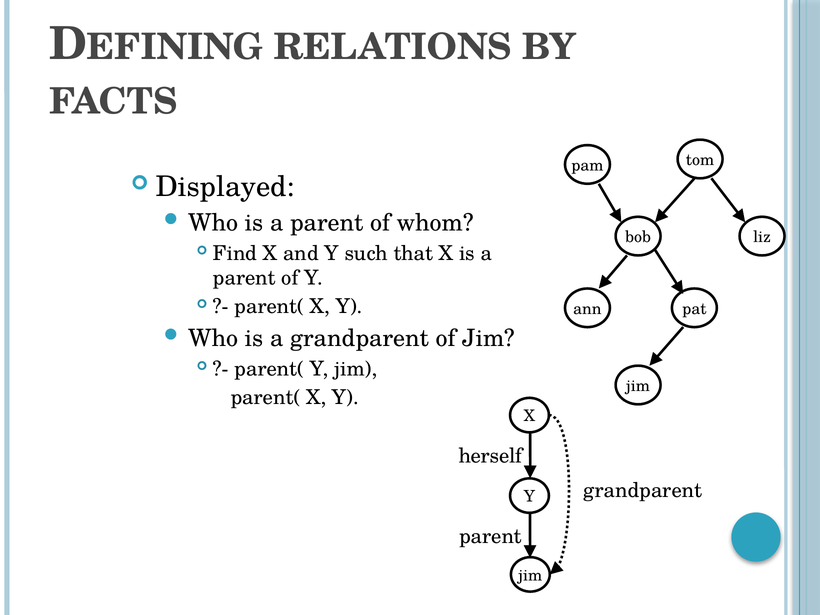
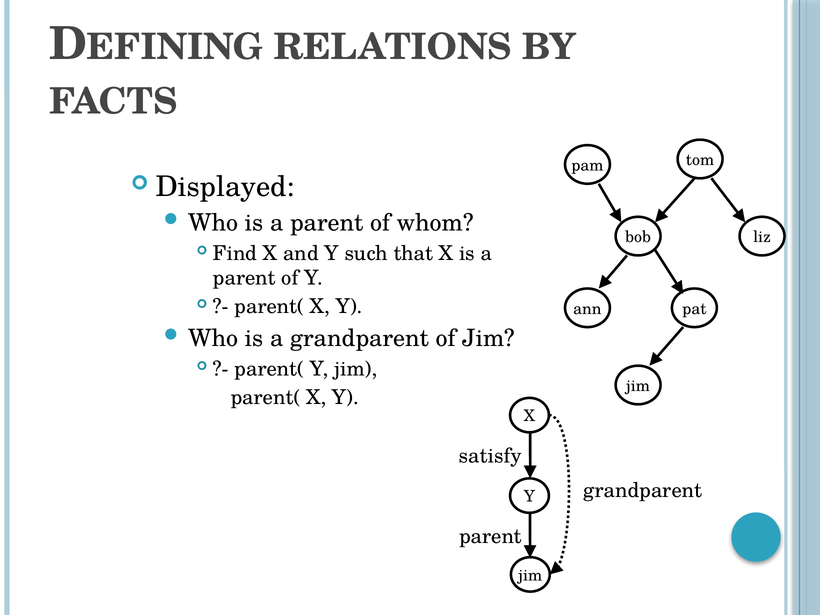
herself: herself -> satisfy
